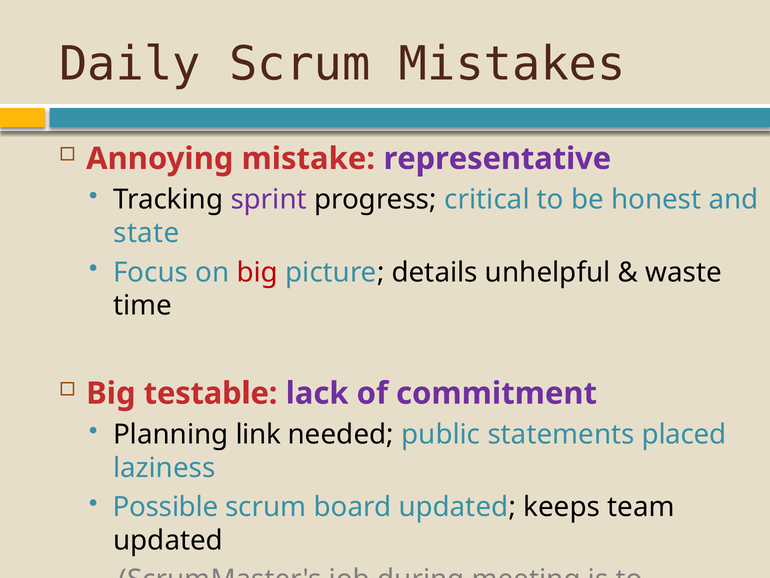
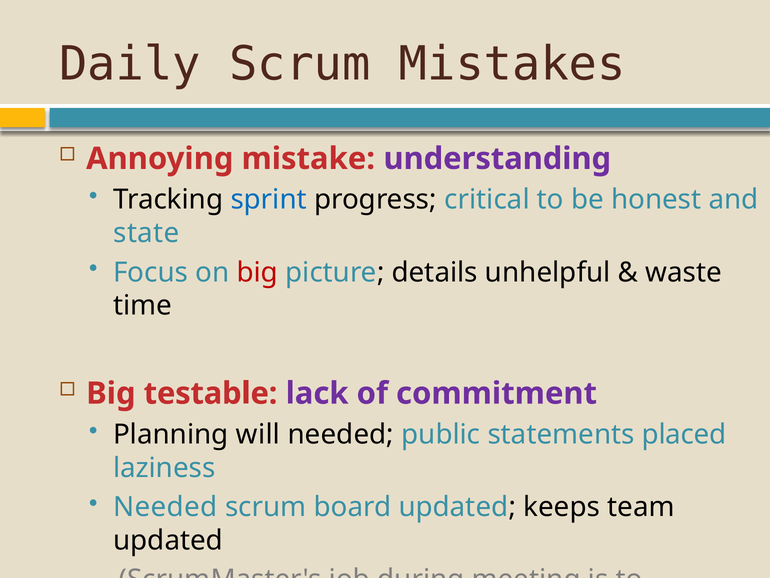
representative: representative -> understanding
sprint colour: purple -> blue
link: link -> will
Possible at (166, 507): Possible -> Needed
